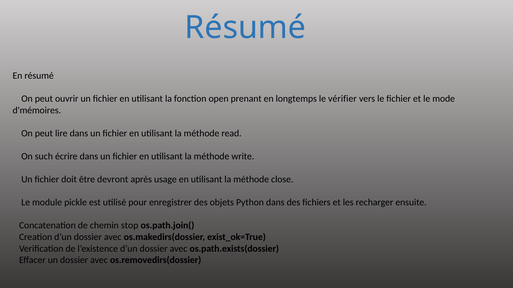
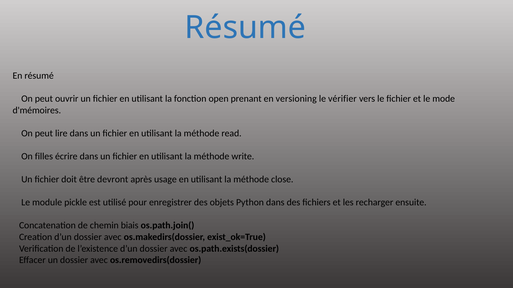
longtemps: longtemps -> versioning
such: such -> filles
stop: stop -> biais
